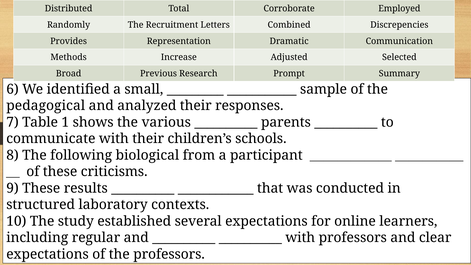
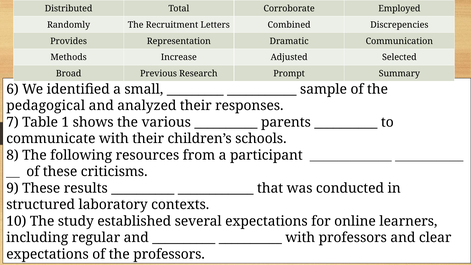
biological: biological -> resources
